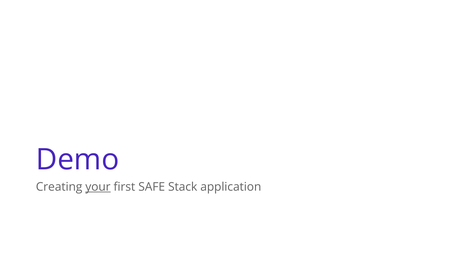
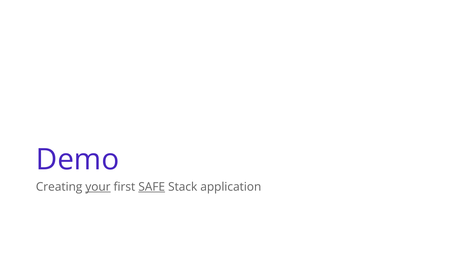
SAFE underline: none -> present
